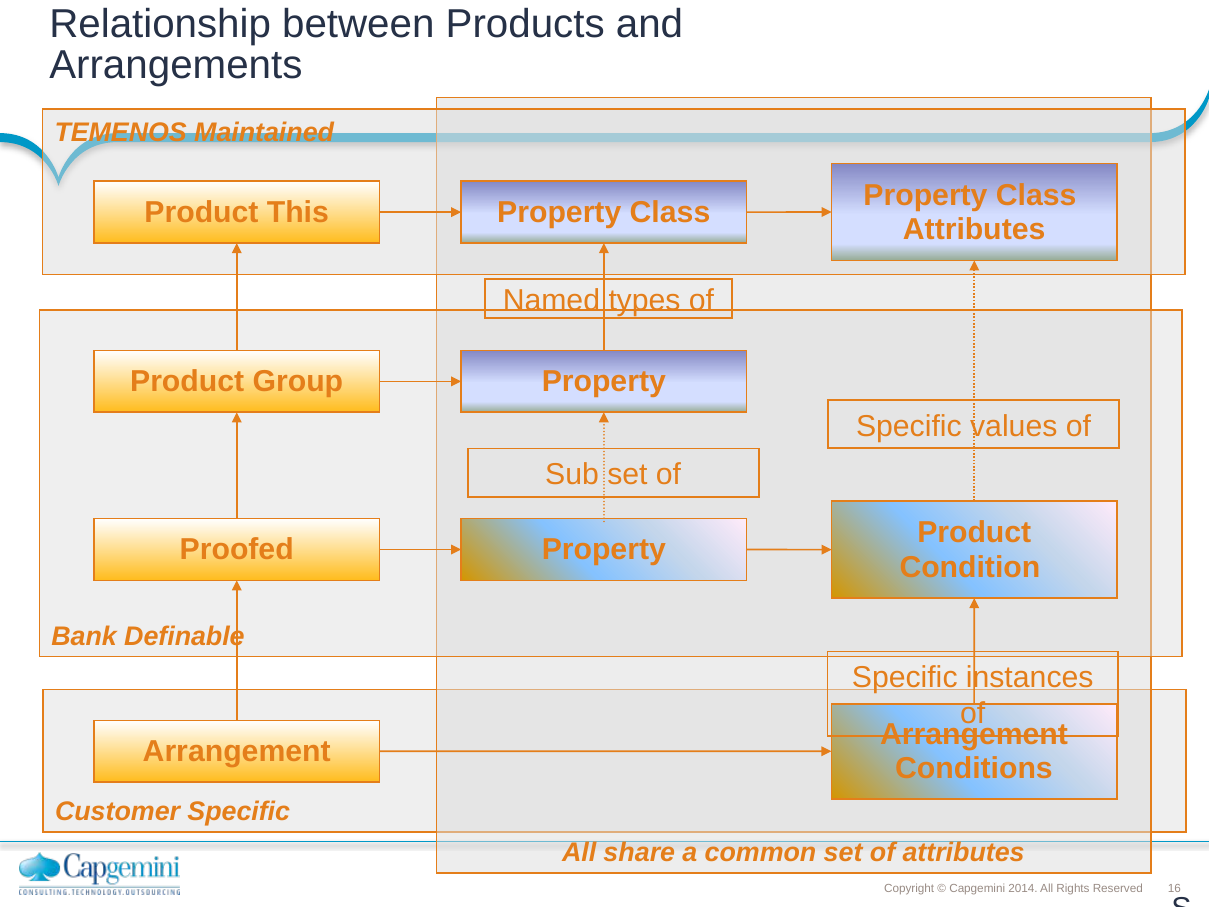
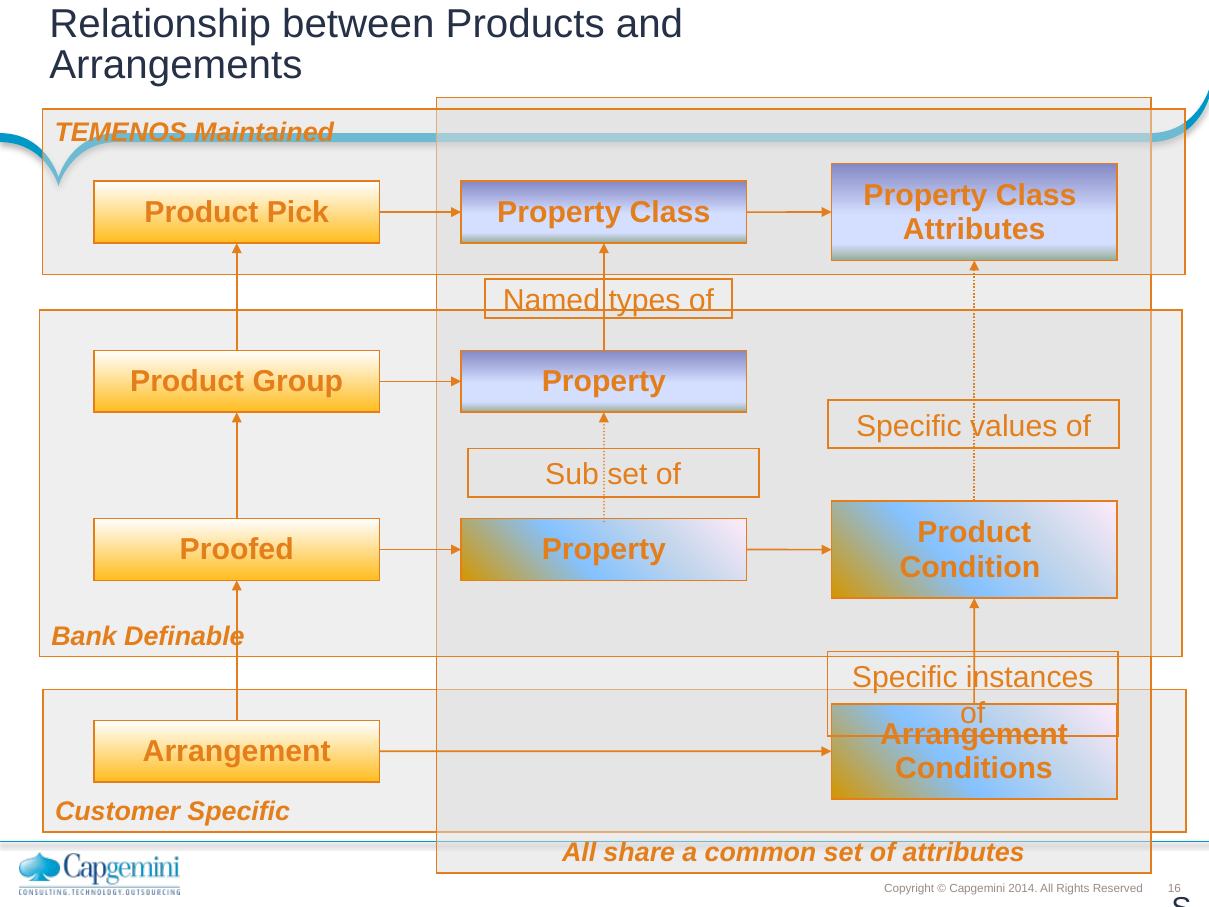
This: This -> Pick
